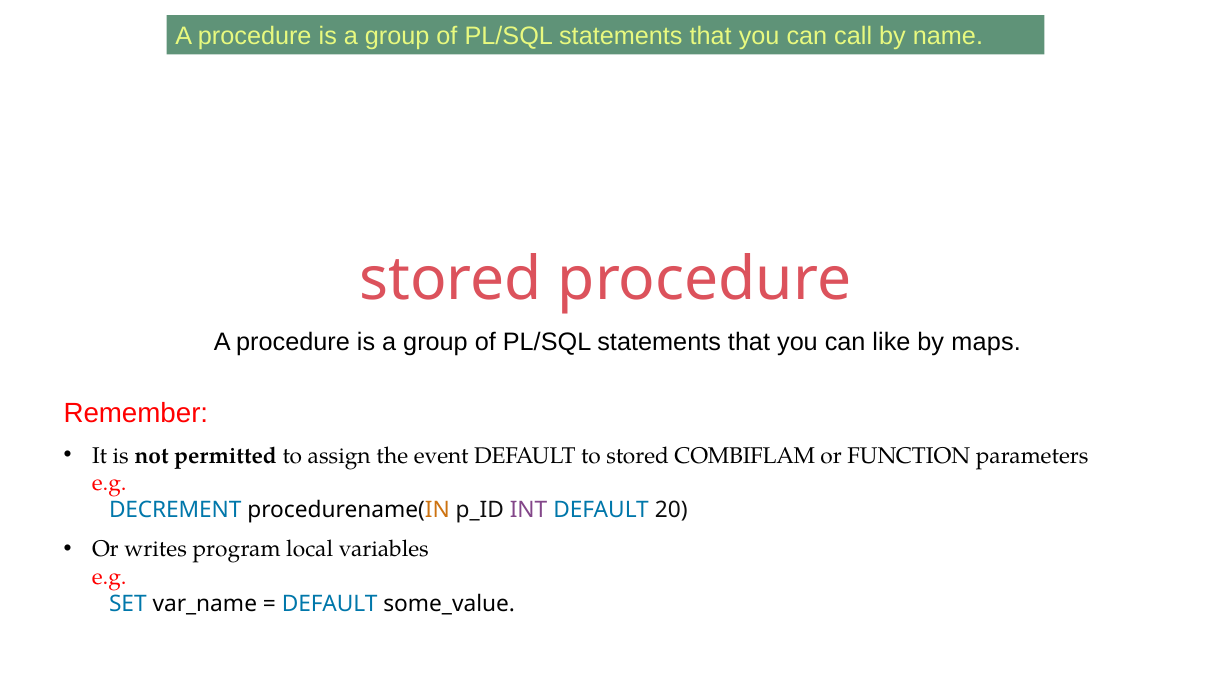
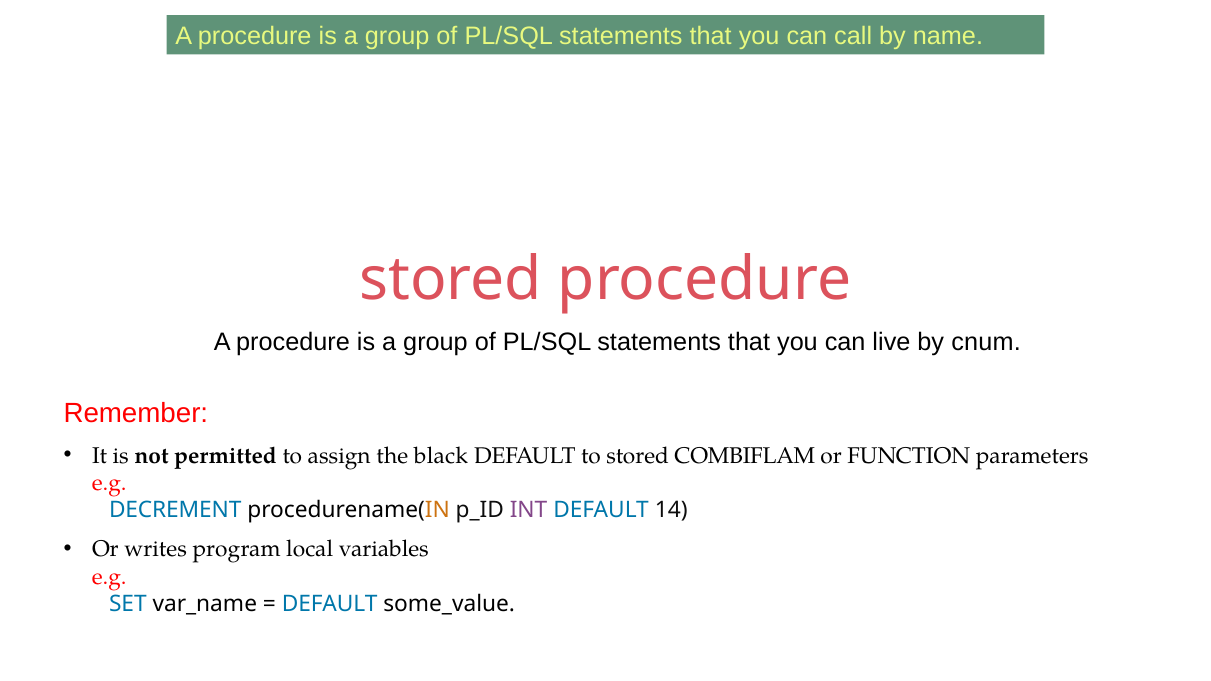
like: like -> live
maps: maps -> cnum
event: event -> black
20: 20 -> 14
